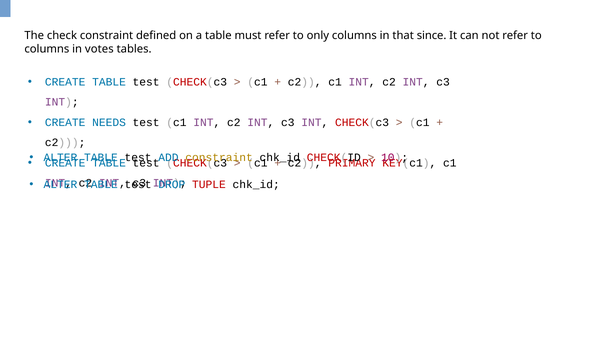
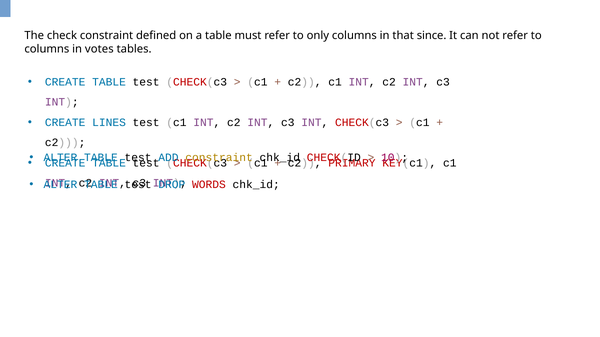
NEEDS: NEEDS -> LINES
TUPLE: TUPLE -> WORDS
